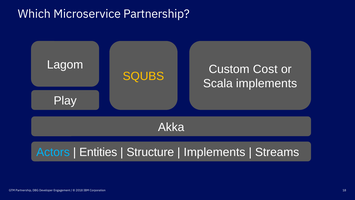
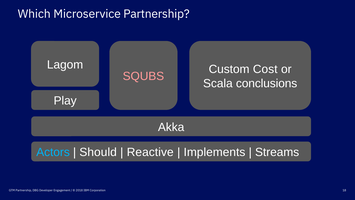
SQUBS colour: yellow -> pink
Scala implements: implements -> conclusions
Entities: Entities -> Should
Structure: Structure -> Reactive
